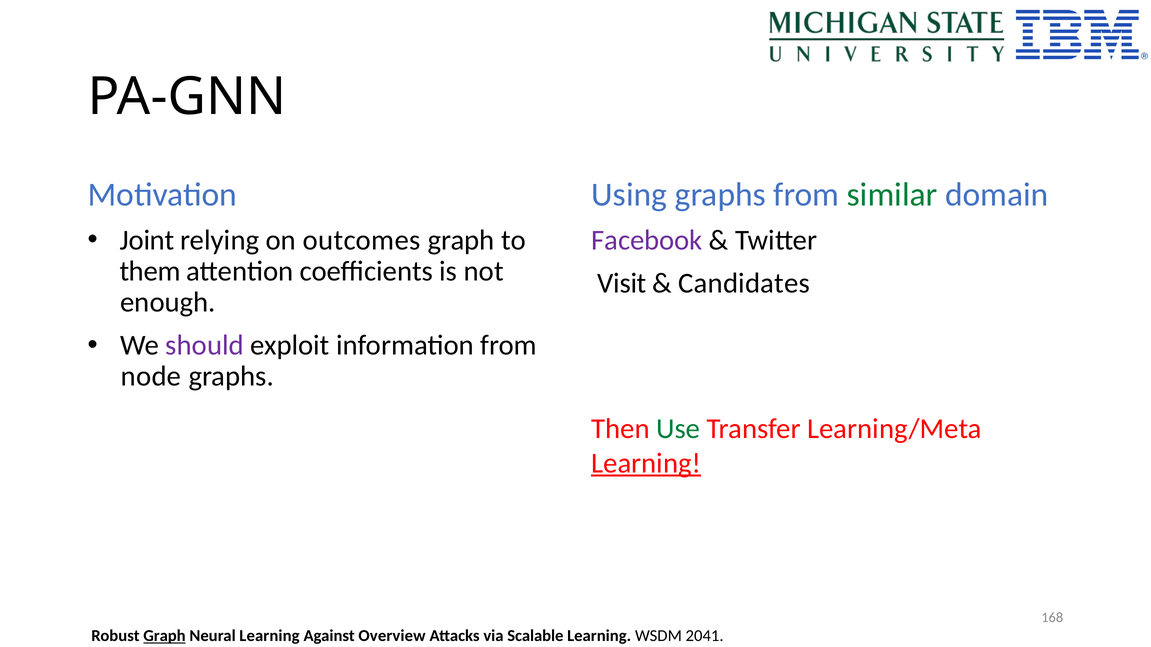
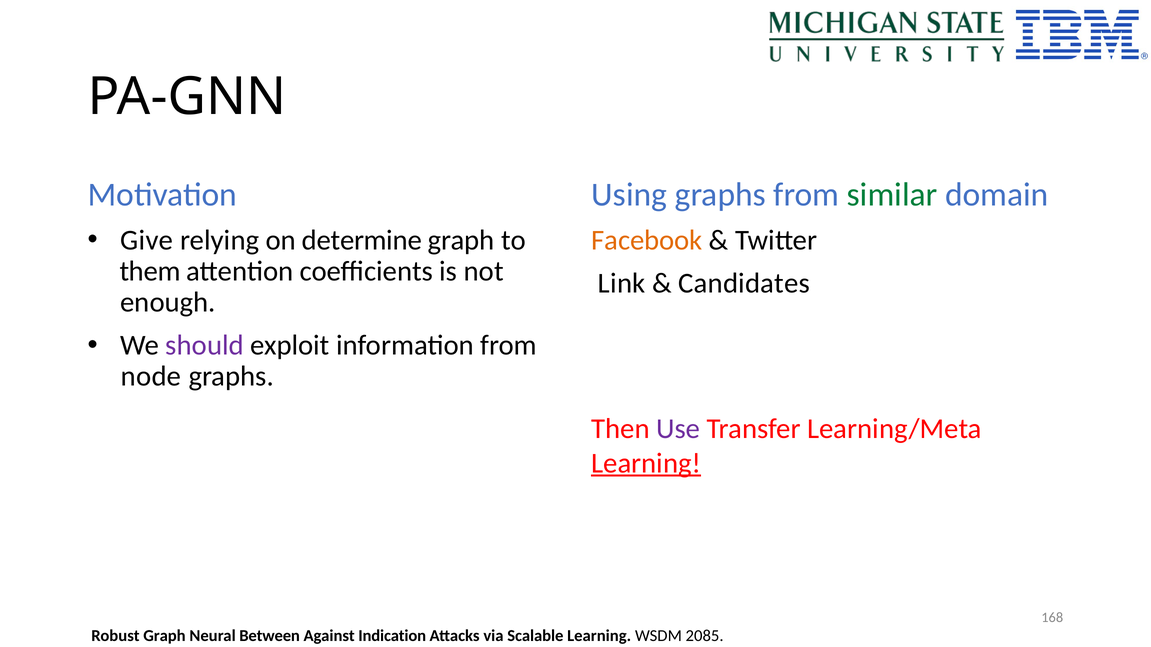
Joint: Joint -> Give
outcomes: outcomes -> determine
Facebook colour: purple -> orange
Visit: Visit -> Link
Use colour: green -> purple
Graph at (164, 636) underline: present -> none
Neural Learning: Learning -> Between
Overview: Overview -> Indication
2041: 2041 -> 2085
